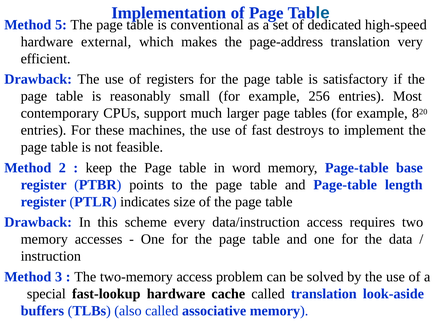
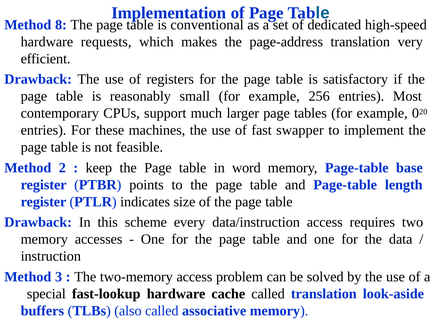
5: 5 -> 8
external: external -> requests
8: 8 -> 0
destroys: destroys -> swapper
